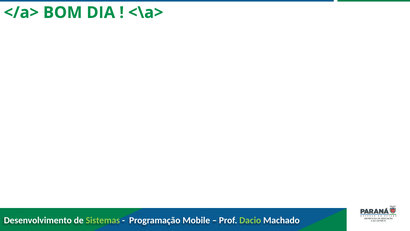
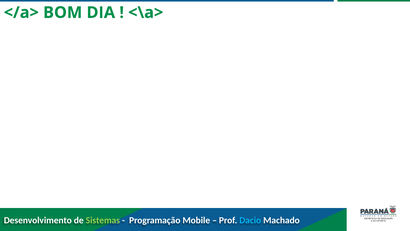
Dacio colour: light green -> light blue
